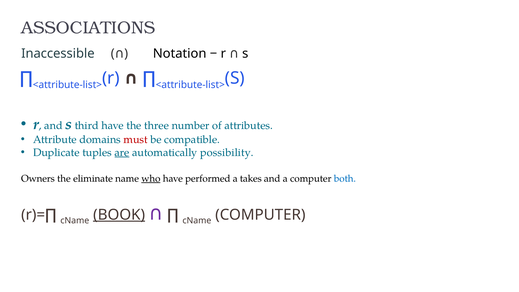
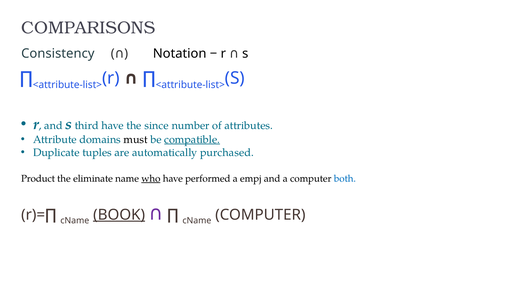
ASSOCIATIONS: ASSOCIATIONS -> COMPARISONS
Inaccessible: Inaccessible -> Consistency
three: three -> since
must colour: red -> black
compatible underline: none -> present
are underline: present -> none
possibility: possibility -> purchased
Owners: Owners -> Product
takes: takes -> empj
